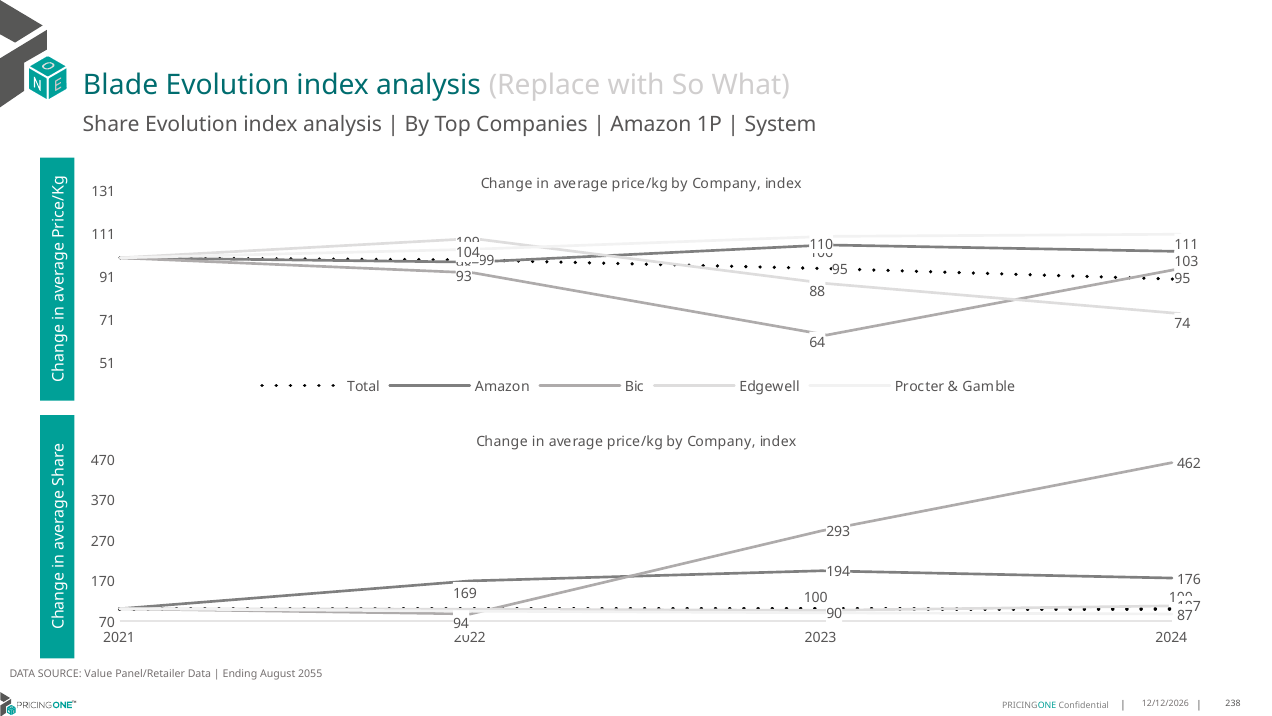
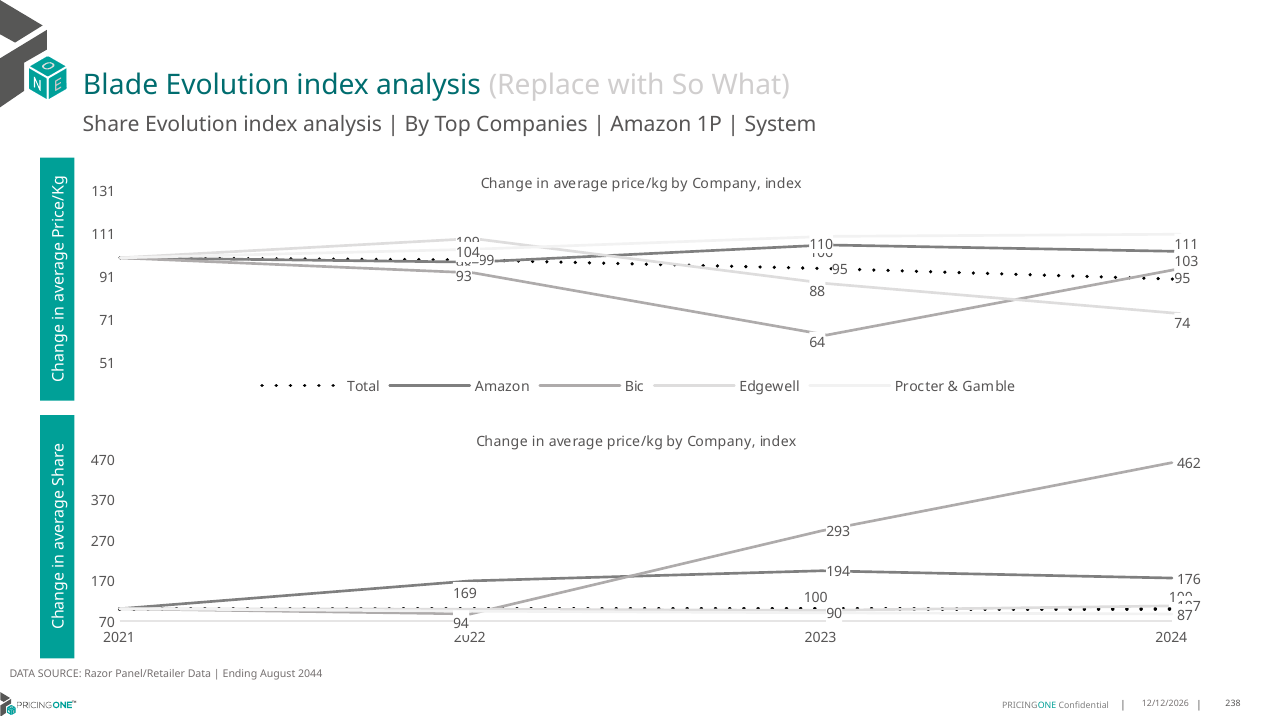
Value: Value -> Razor
2055: 2055 -> 2044
